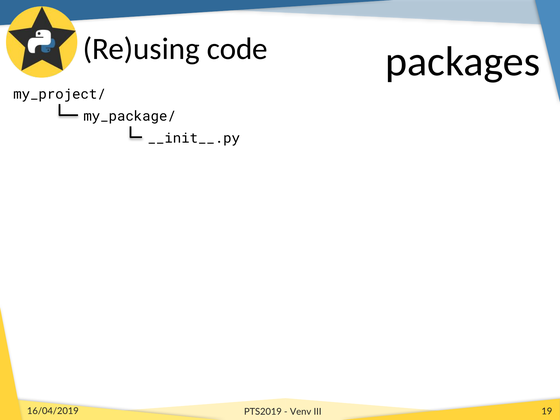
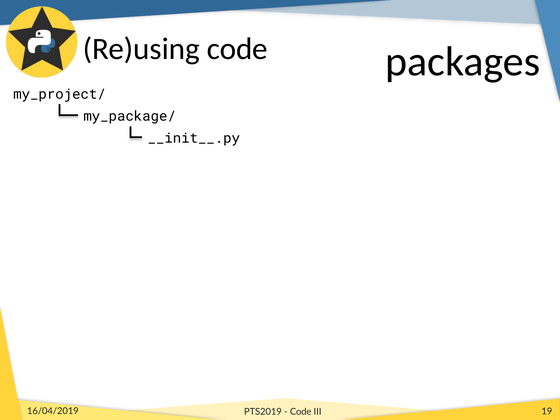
Venv at (301, 412): Venv -> Code
